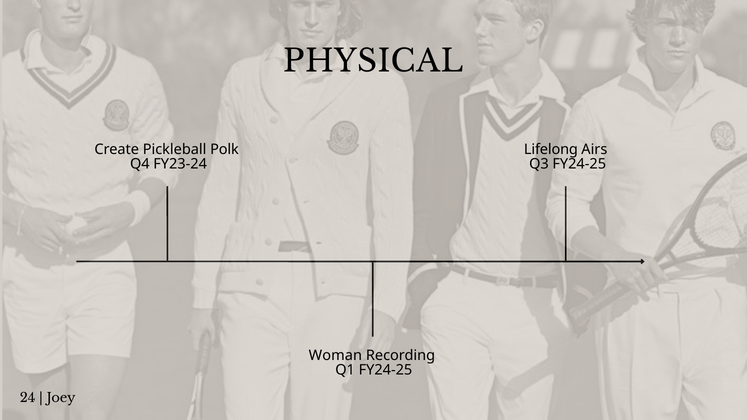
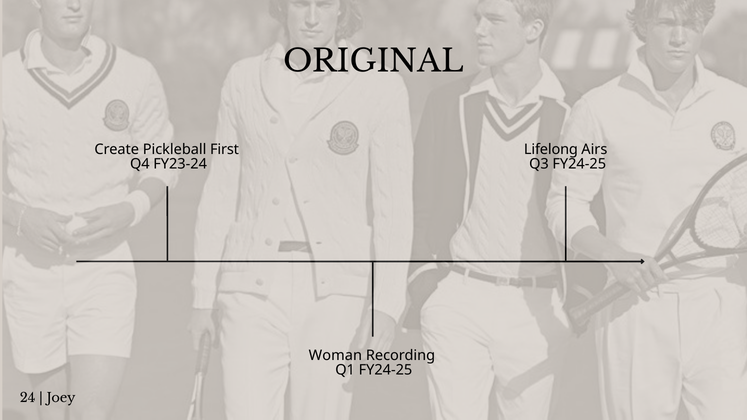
PHYSICAL: PHYSICAL -> ORIGINAL
Polk: Polk -> First
